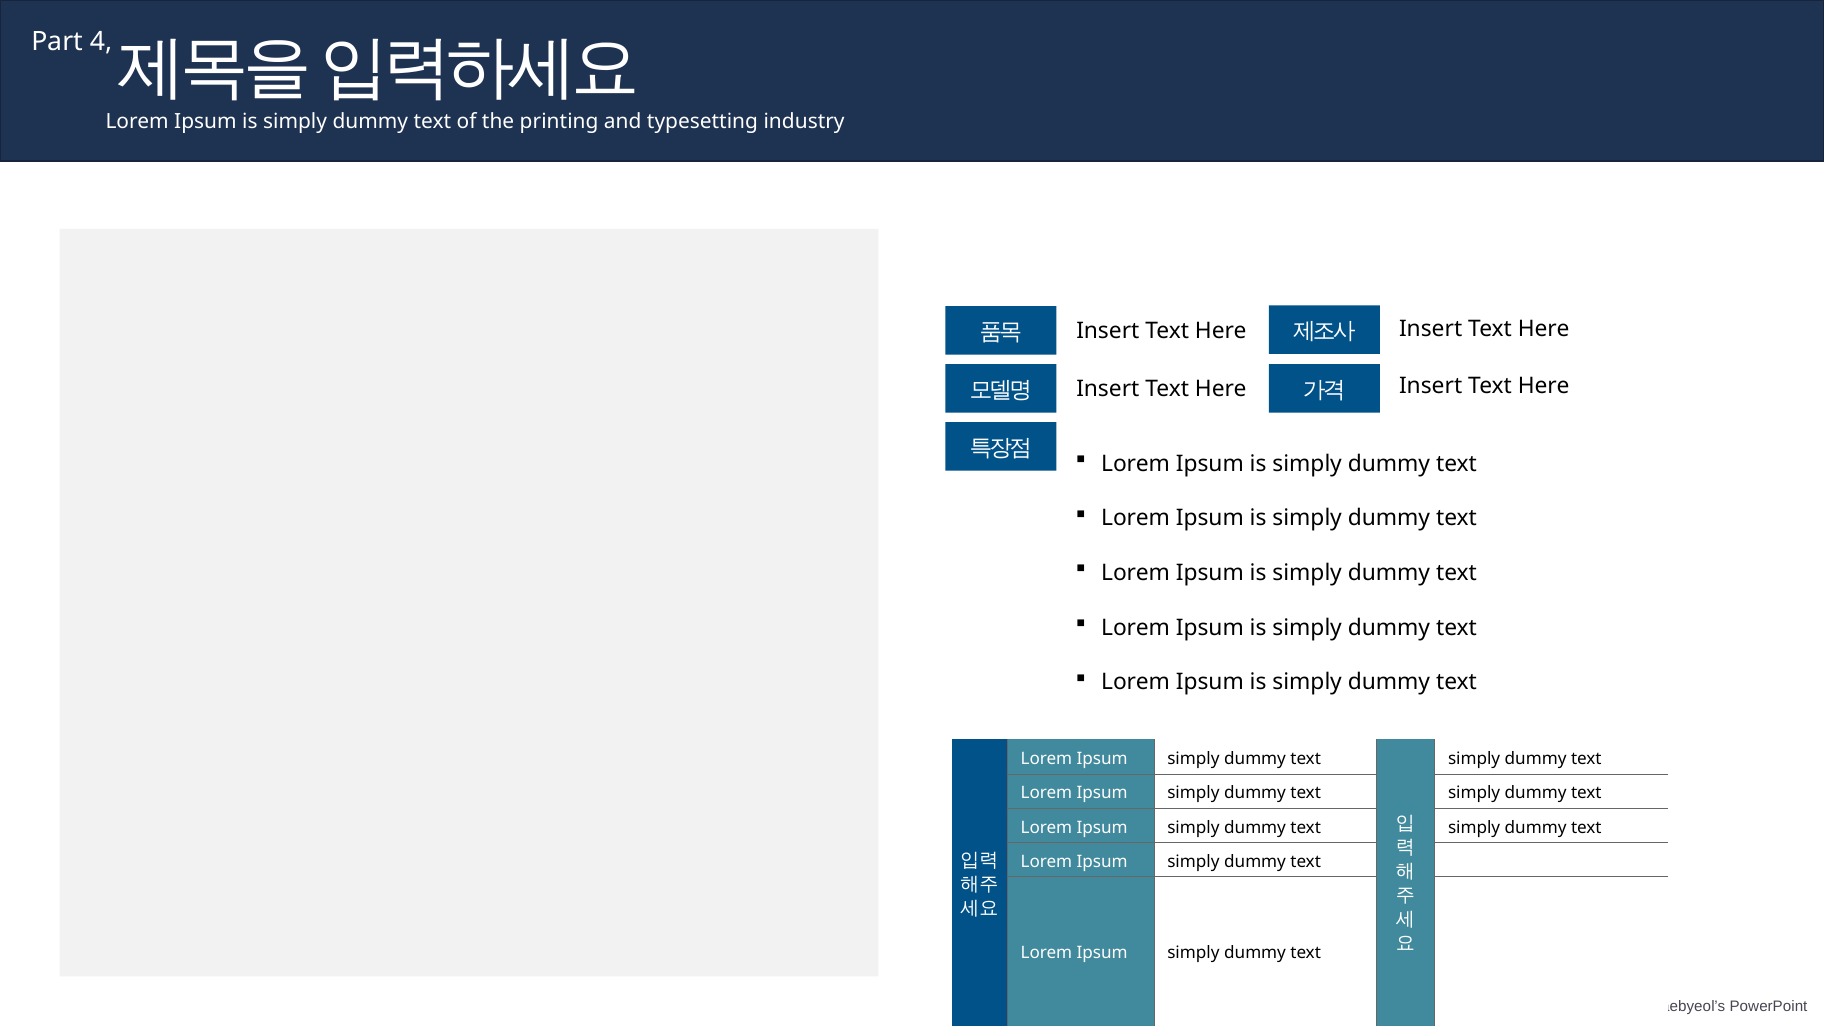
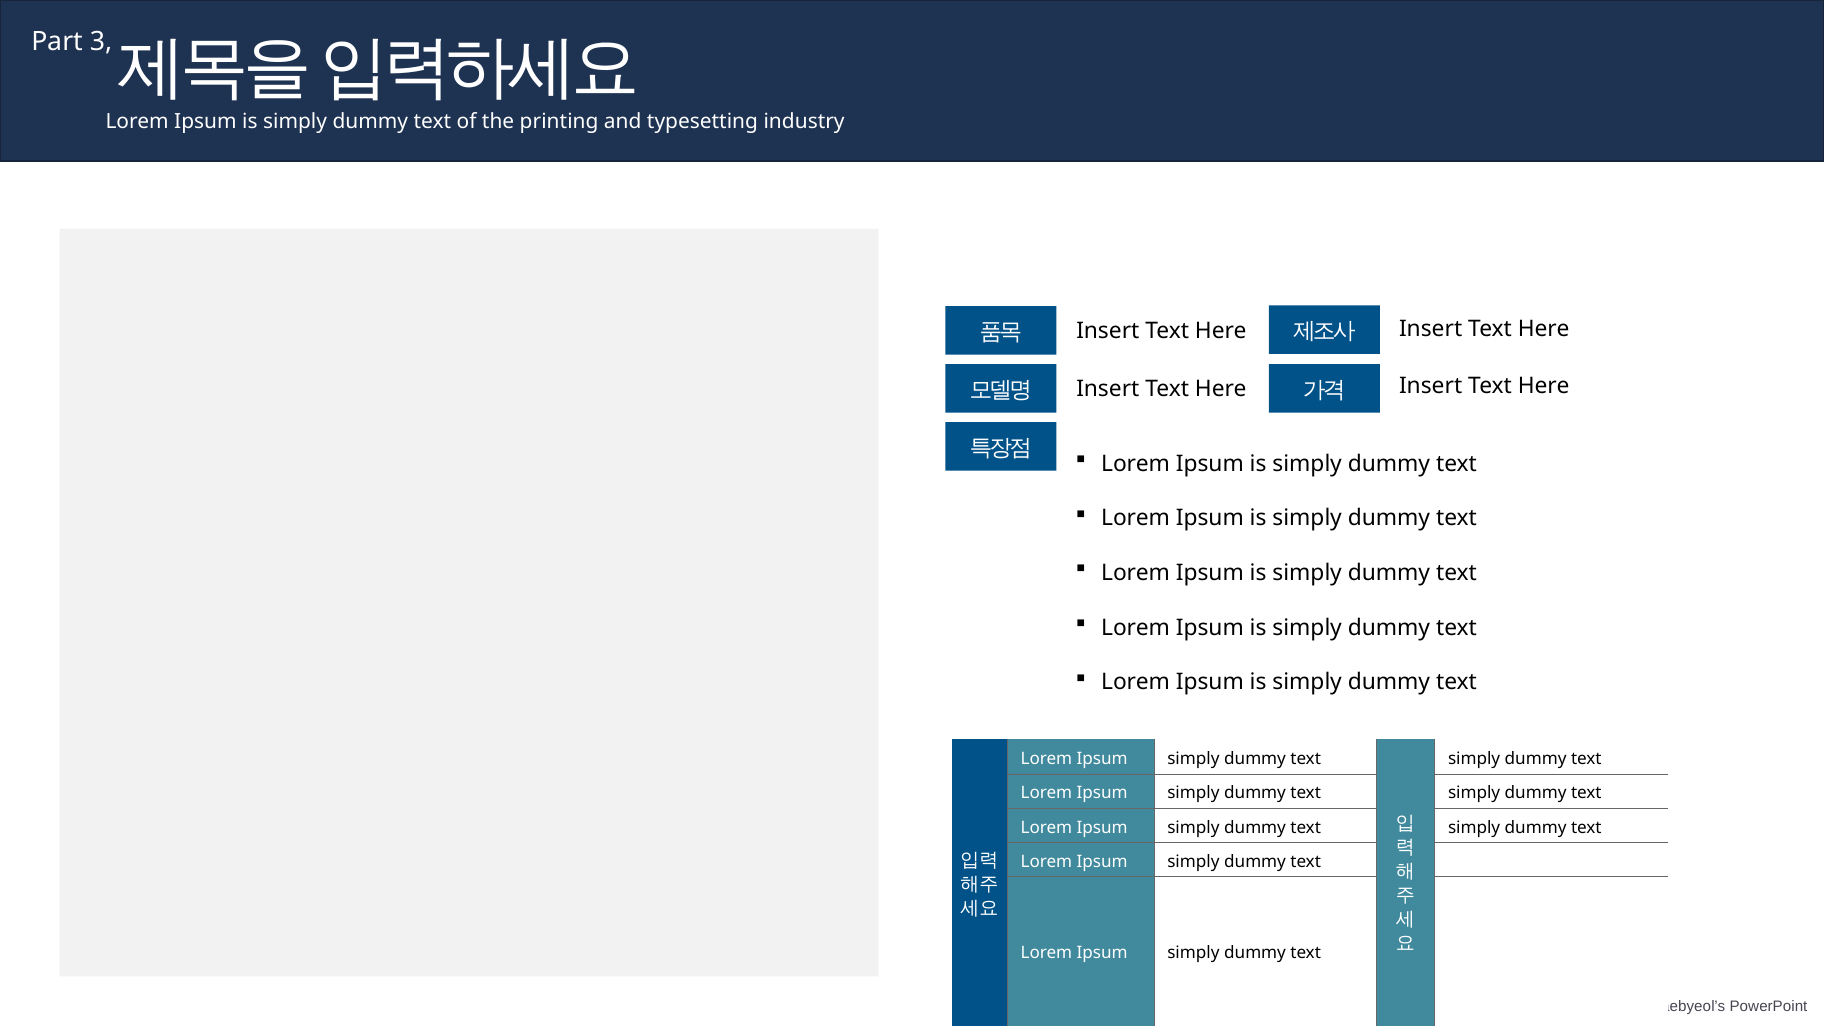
4: 4 -> 3
